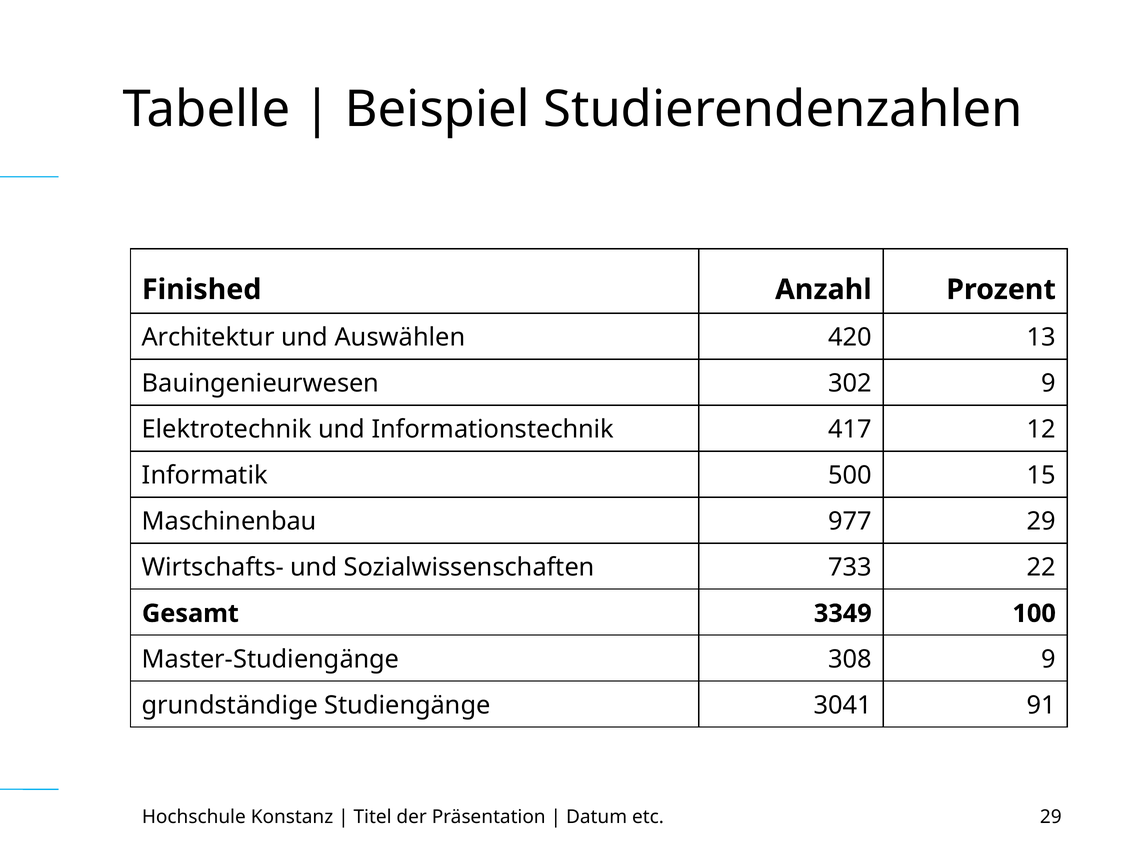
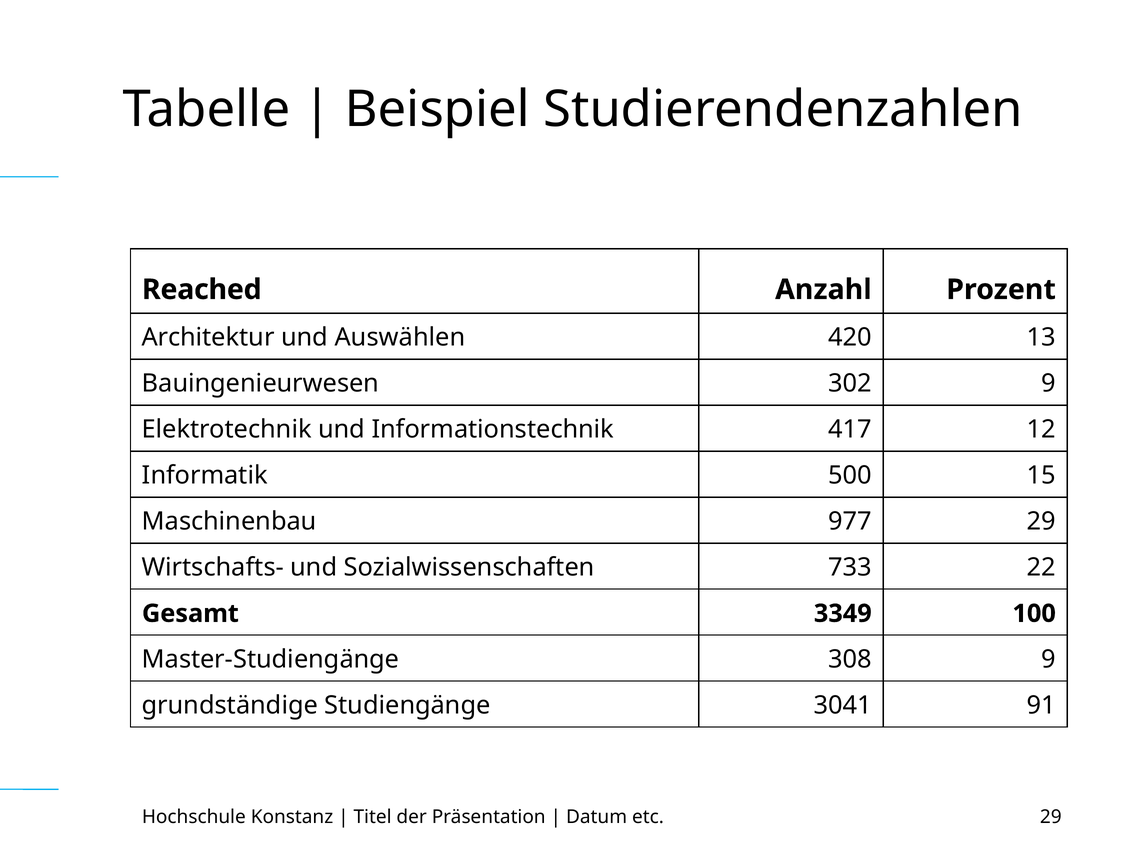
Finished: Finished -> Reached
